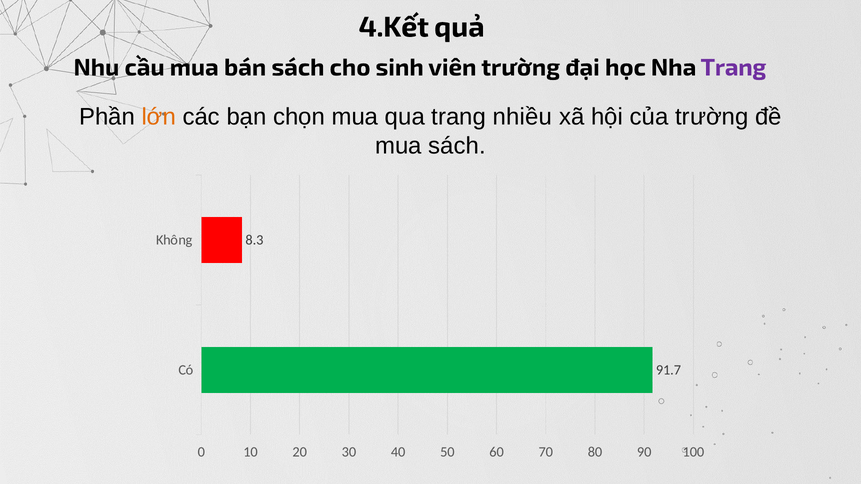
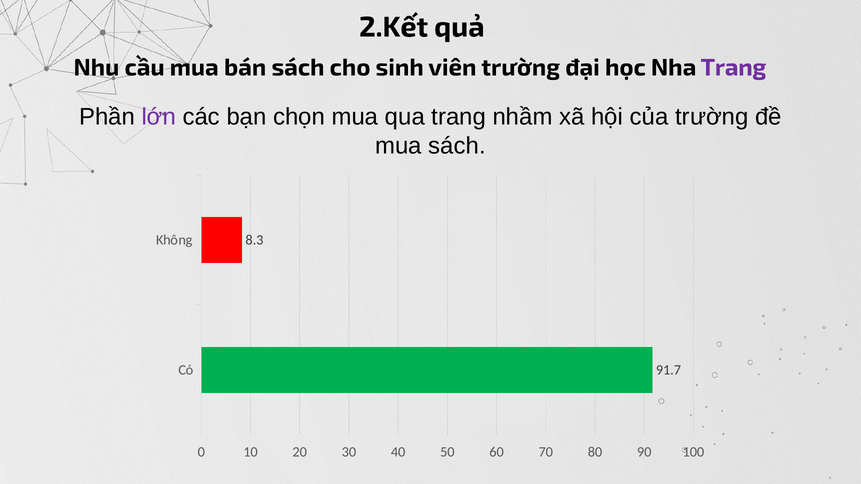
4.Kết: 4.Kết -> 2.Kết
lớn colour: orange -> purple
nhiều: nhiều -> nhầm
